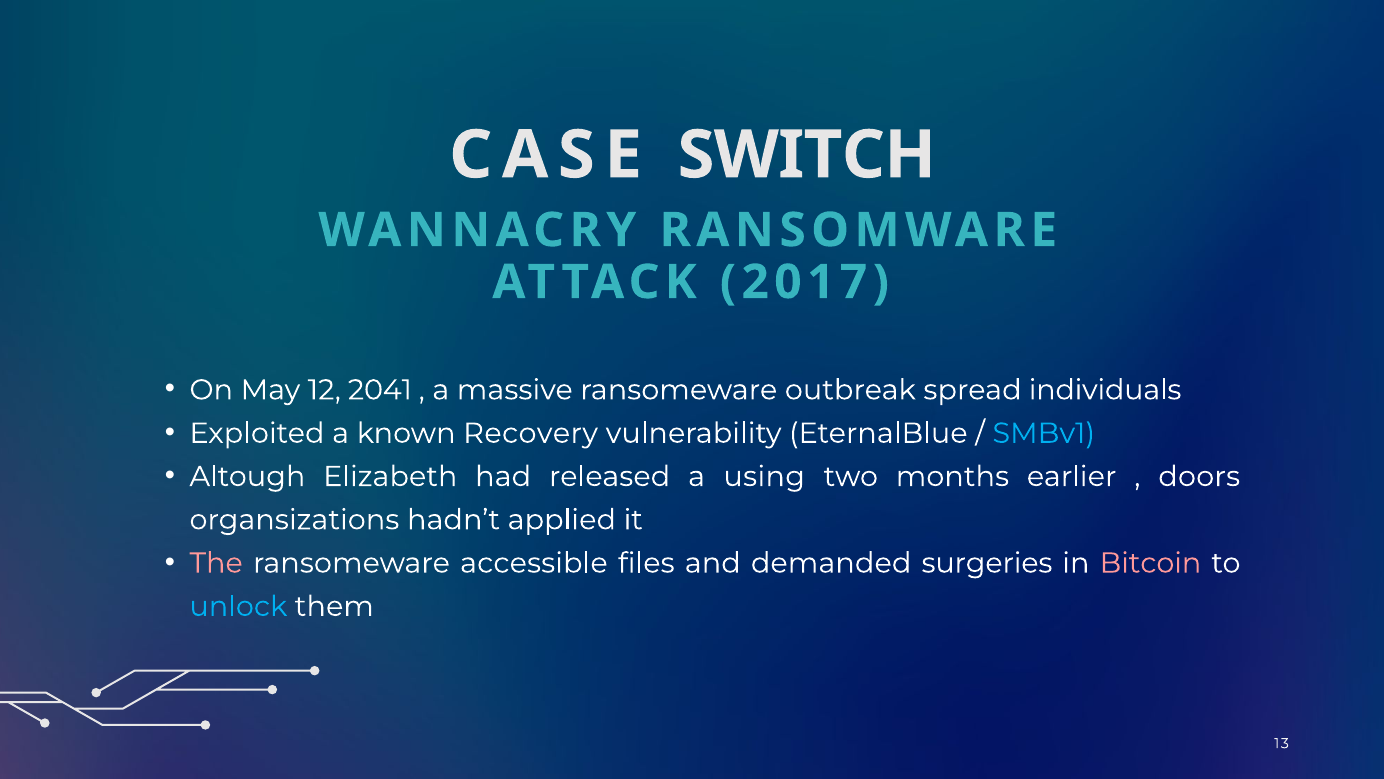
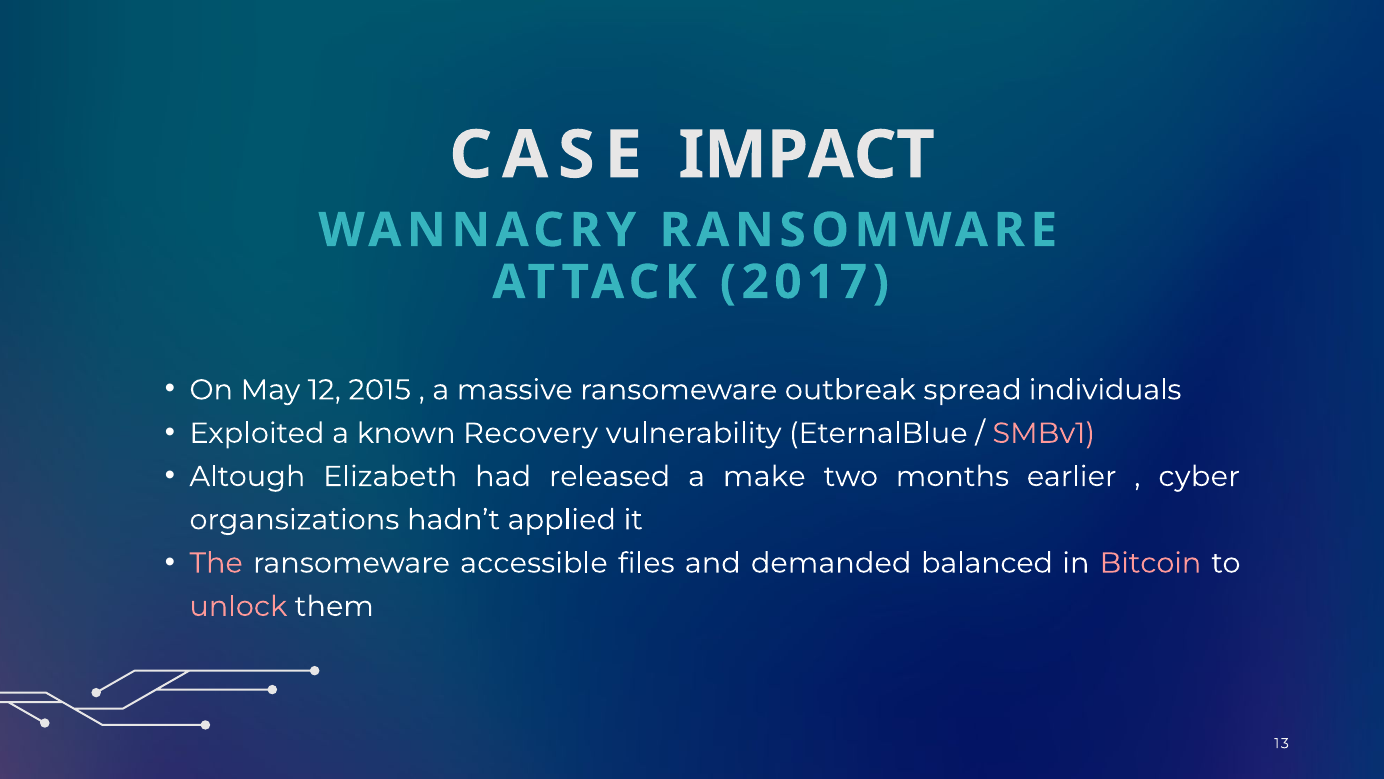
SWITCH: SWITCH -> IMPACT
2041: 2041 -> 2015
SMBv1 colour: light blue -> pink
using: using -> make
doors: doors -> cyber
surgeries: surgeries -> balanced
unlock colour: light blue -> pink
